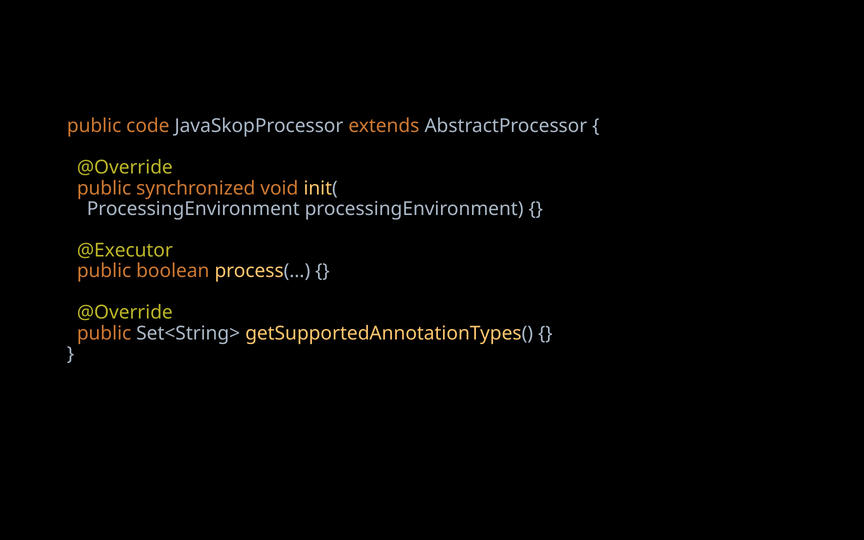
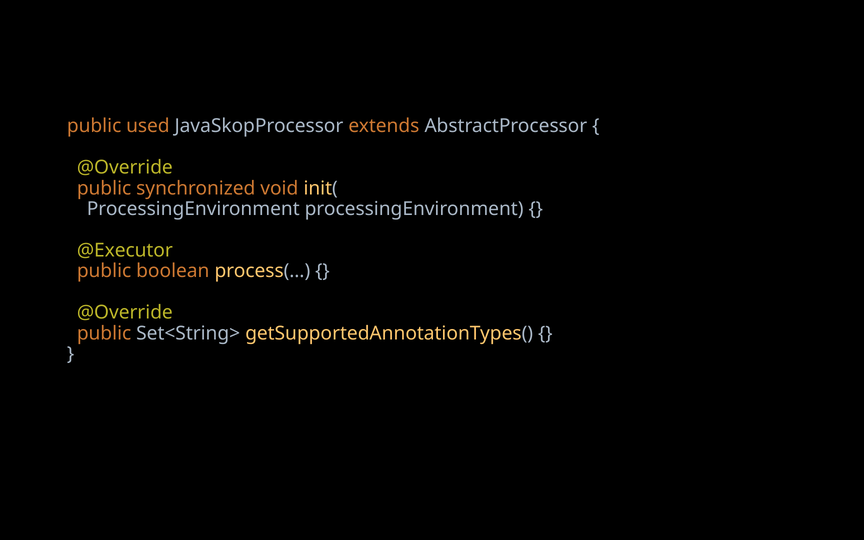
code: code -> used
